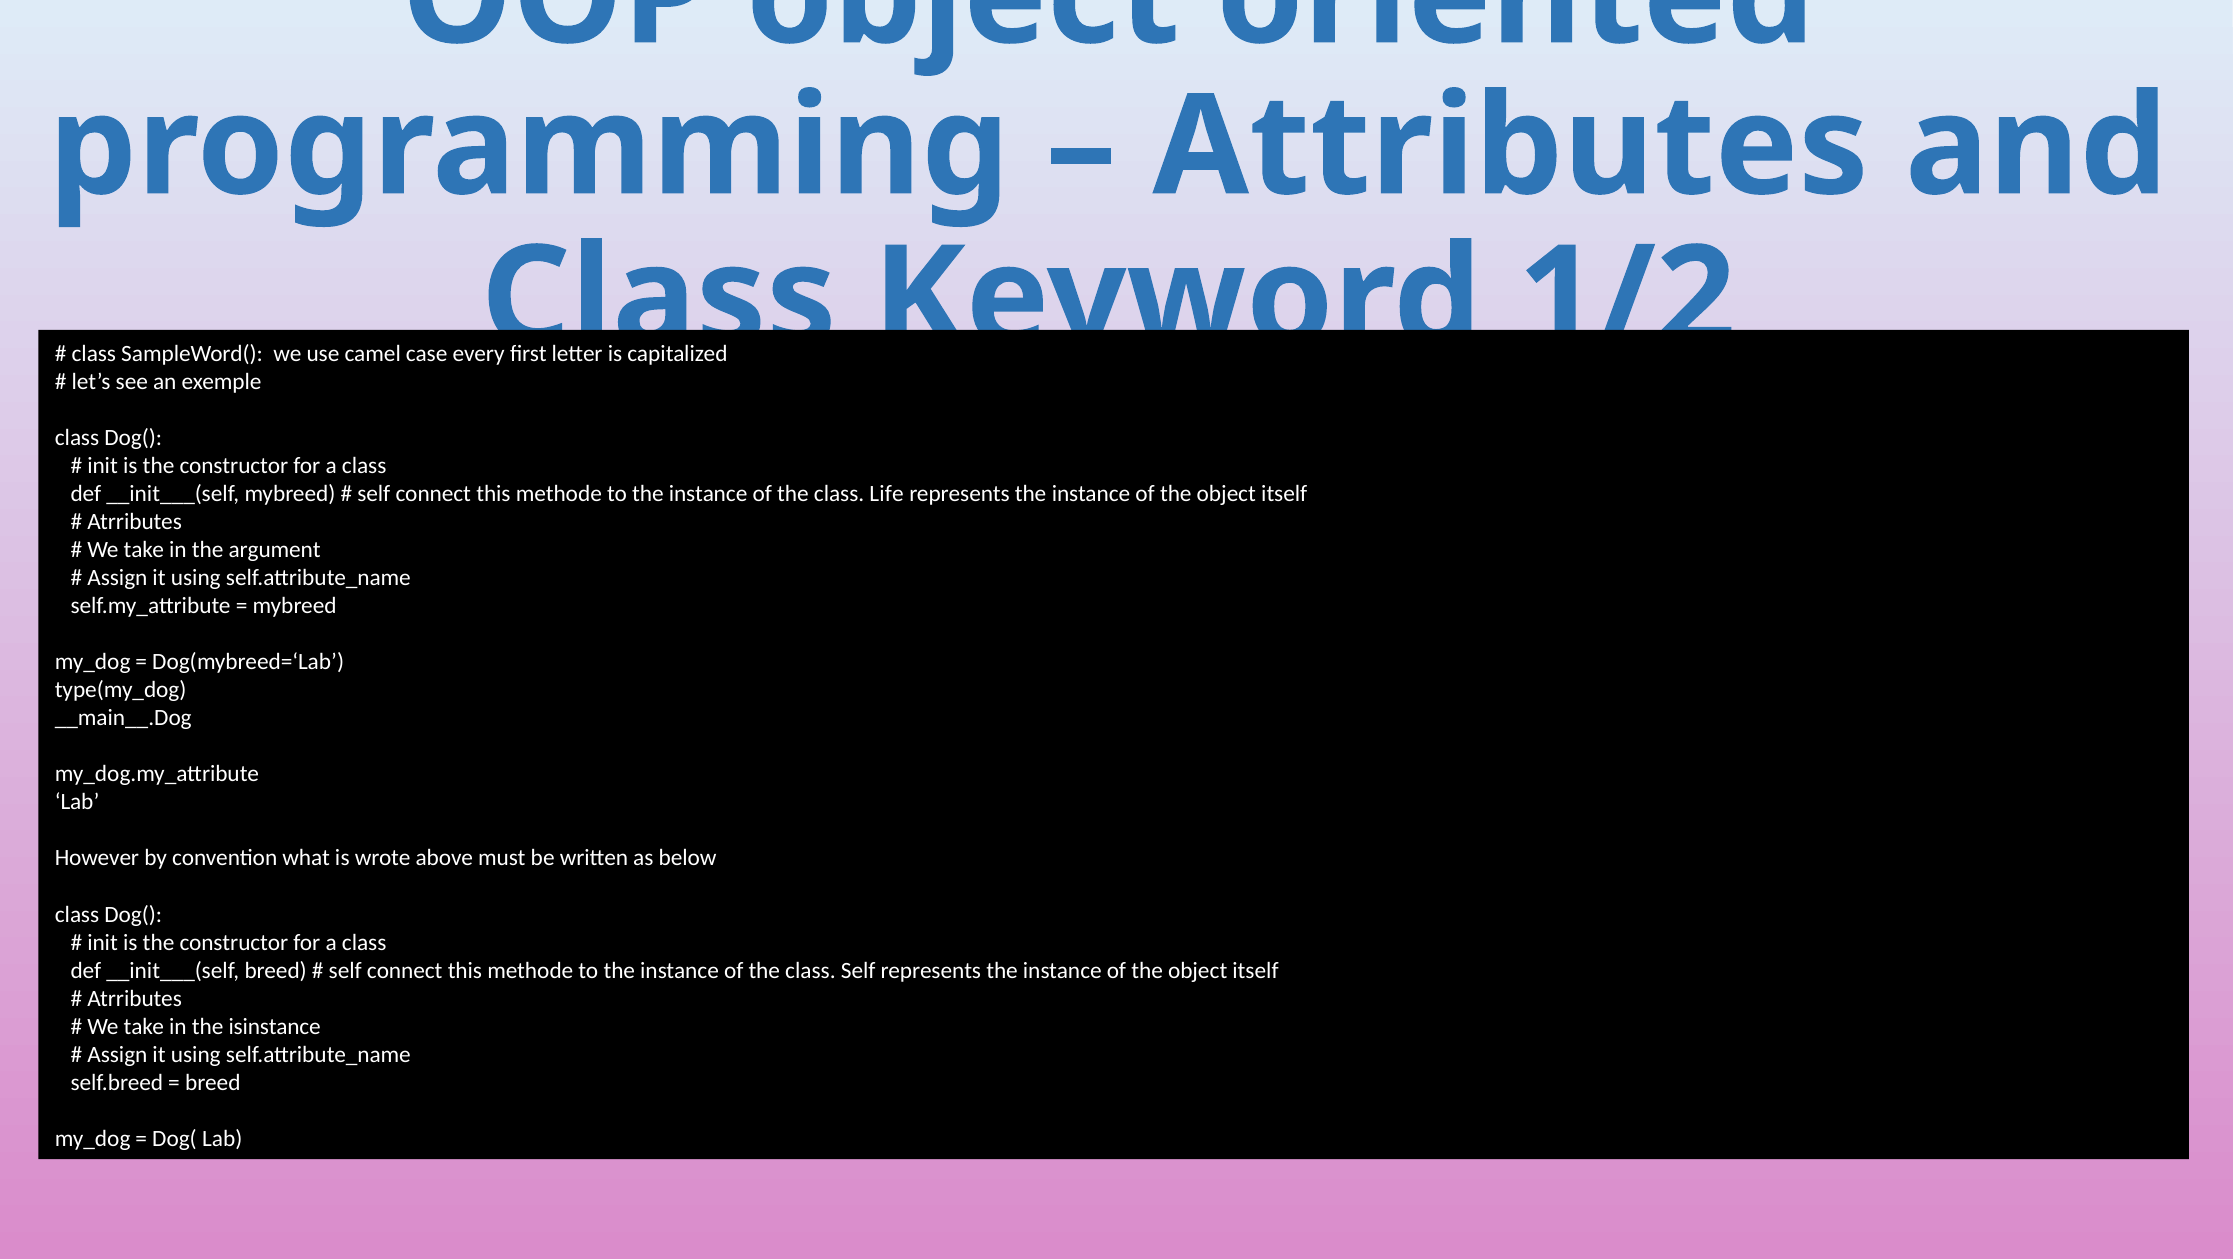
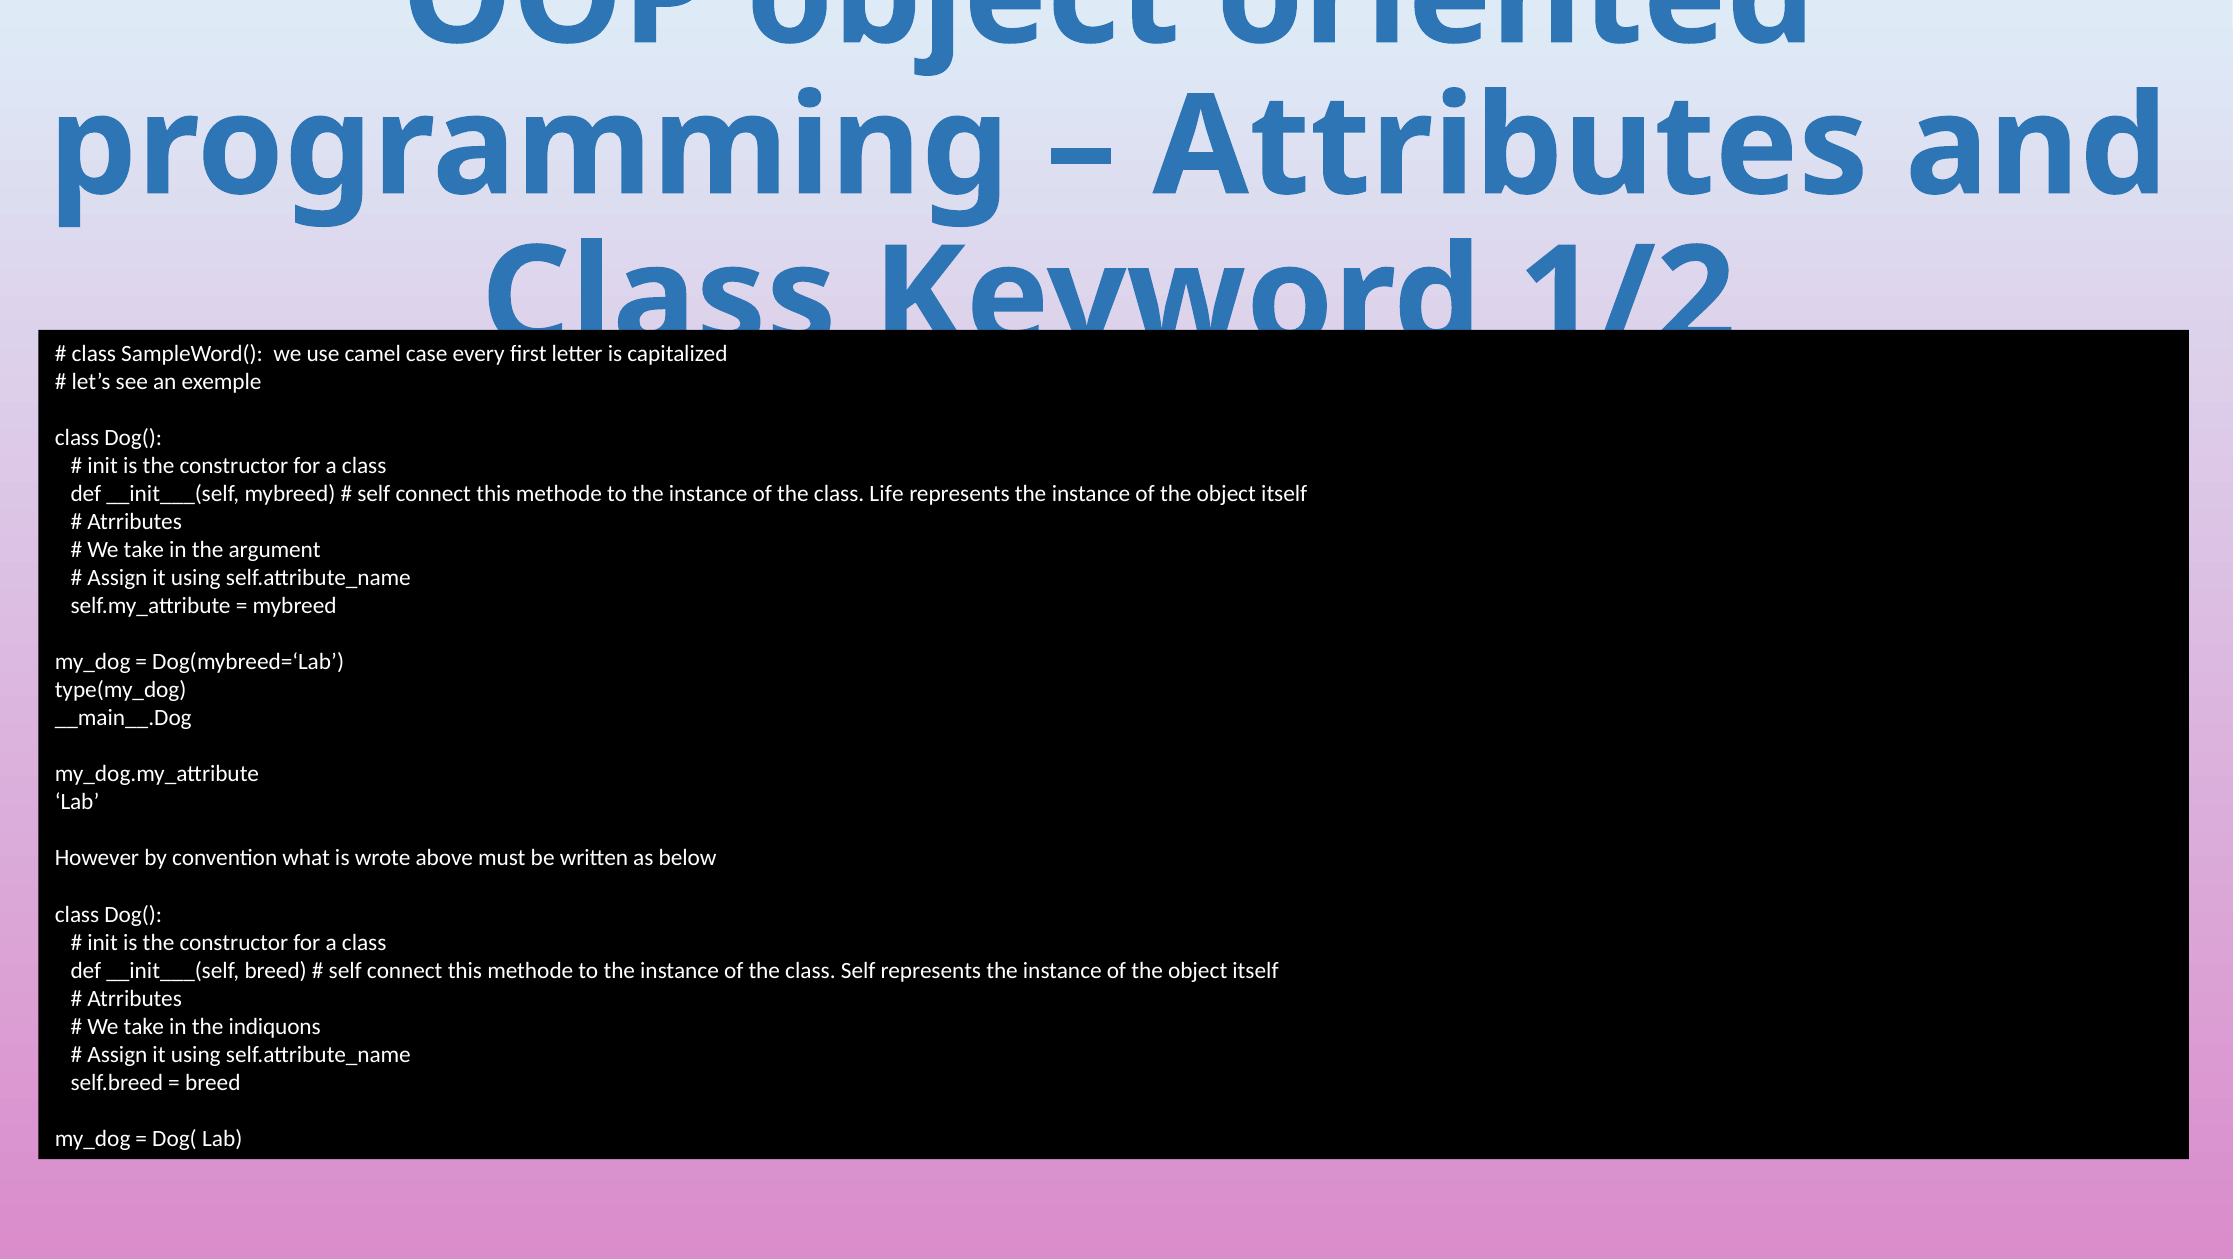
isinstance: isinstance -> indiquons
